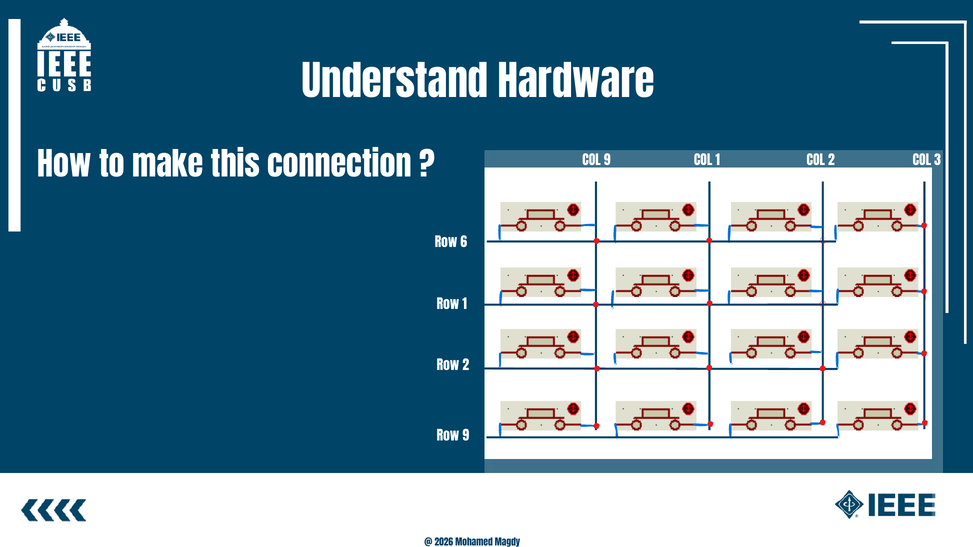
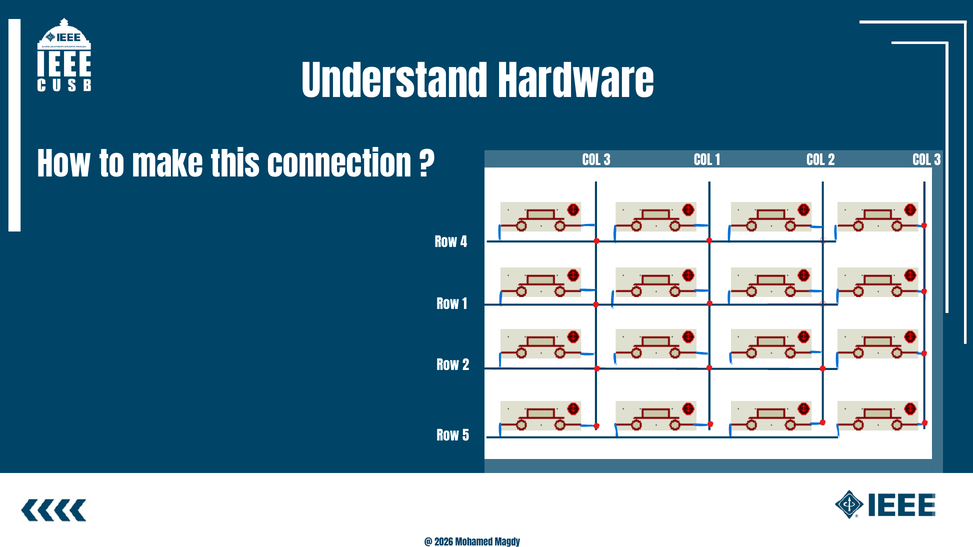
9 at (607, 161): 9 -> 3
6: 6 -> 4
Row 9: 9 -> 5
